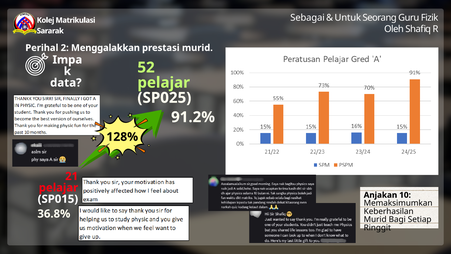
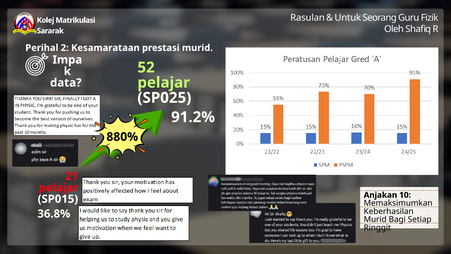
Sebagai: Sebagai -> Rasulan
Menggalakkan: Menggalakkan -> Kesamarataan
128%: 128% -> 880%
